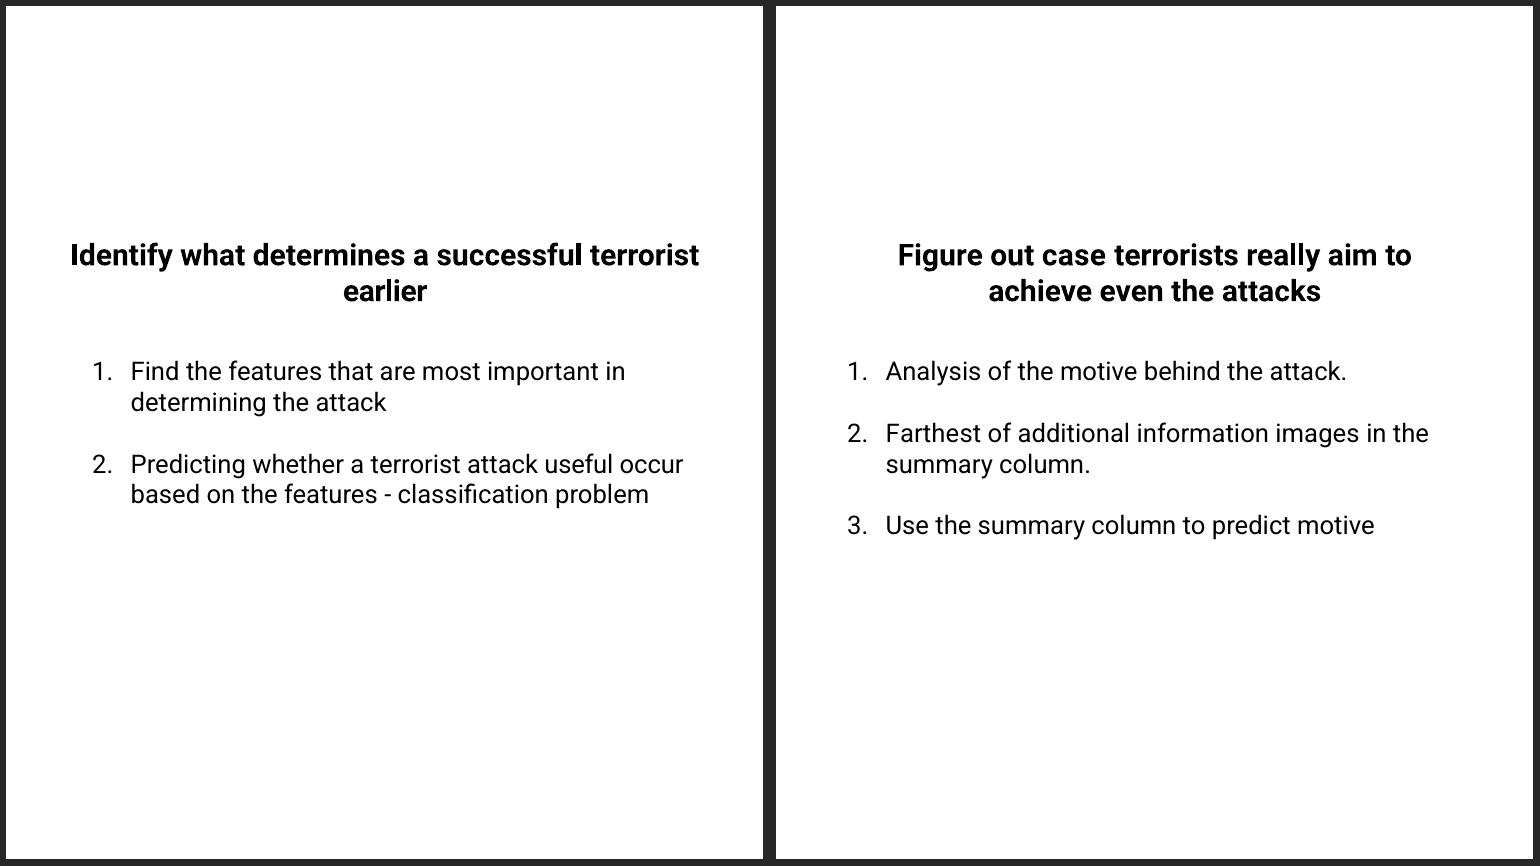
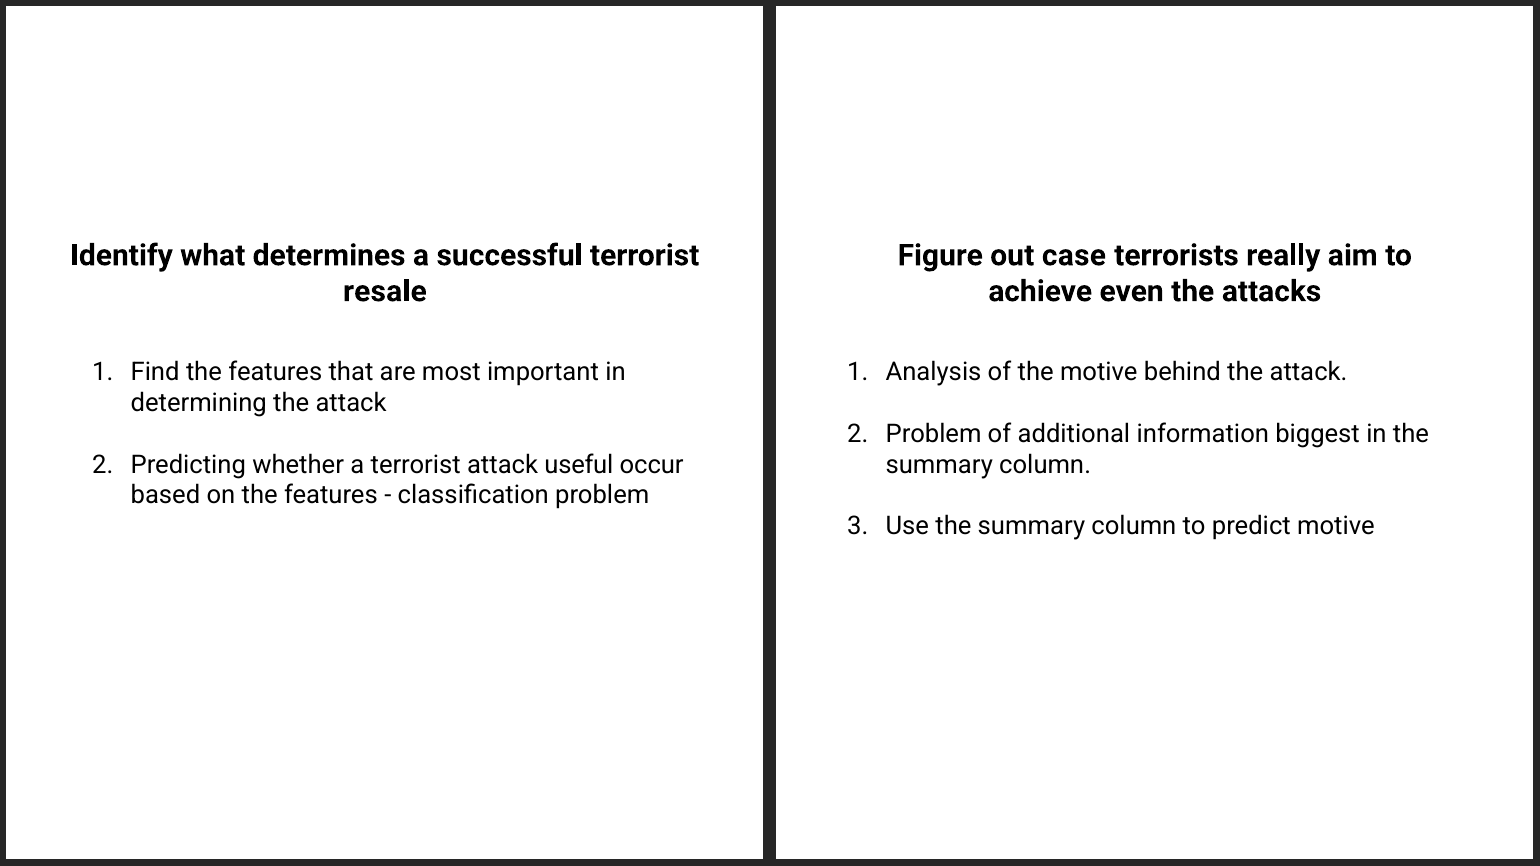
earlier: earlier -> resale
Farthest at (933, 434): Farthest -> Problem
images: images -> biggest
